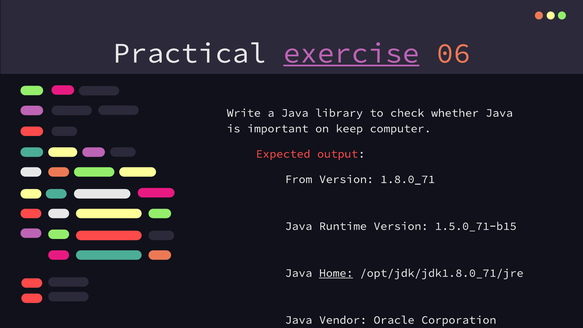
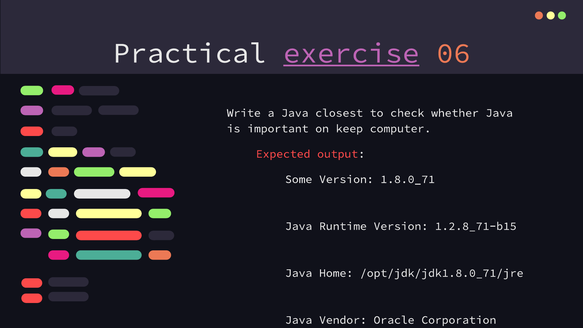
library: library -> closest
From: From -> Some
1.5.0_71-b15: 1.5.0_71-b15 -> 1.2.8_71-b15
Home underline: present -> none
